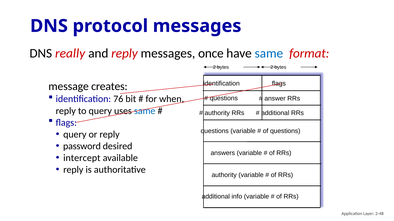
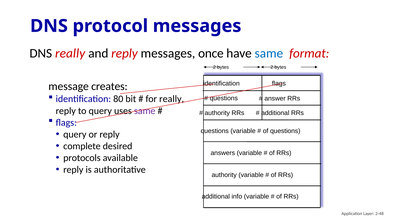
76: 76 -> 80
for when: when -> really
same at (145, 111) colour: blue -> purple
password: password -> complete
intercept: intercept -> protocols
